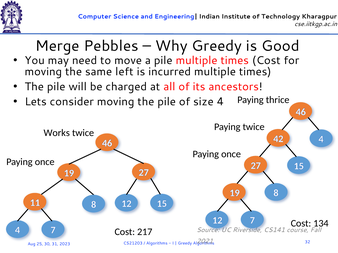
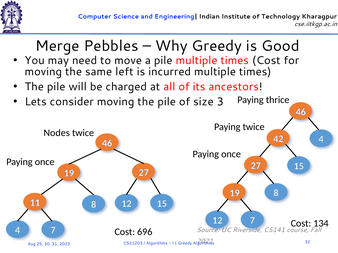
size 4: 4 -> 3
Works: Works -> Nodes
217: 217 -> 696
